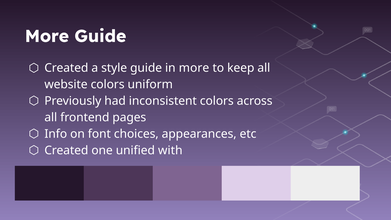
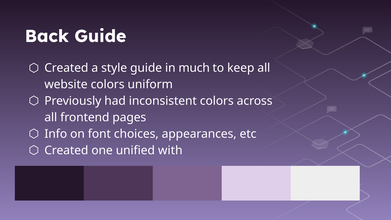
More at (47, 36): More -> Back
in more: more -> much
